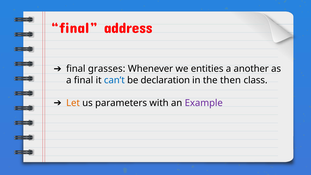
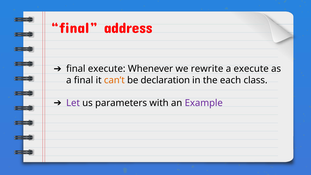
final grasses: grasses -> execute
entities: entities -> rewrite
a another: another -> execute
can’t colour: blue -> orange
then: then -> each
Let colour: orange -> purple
